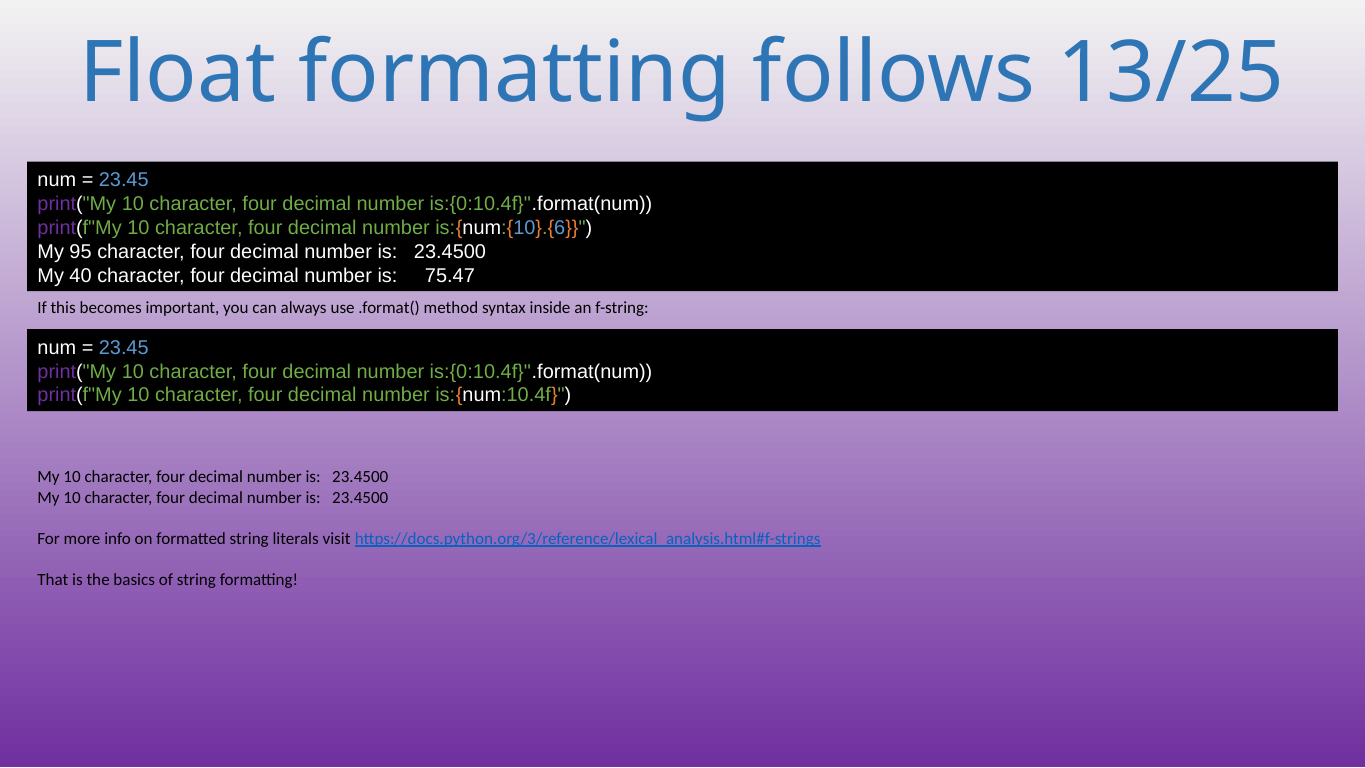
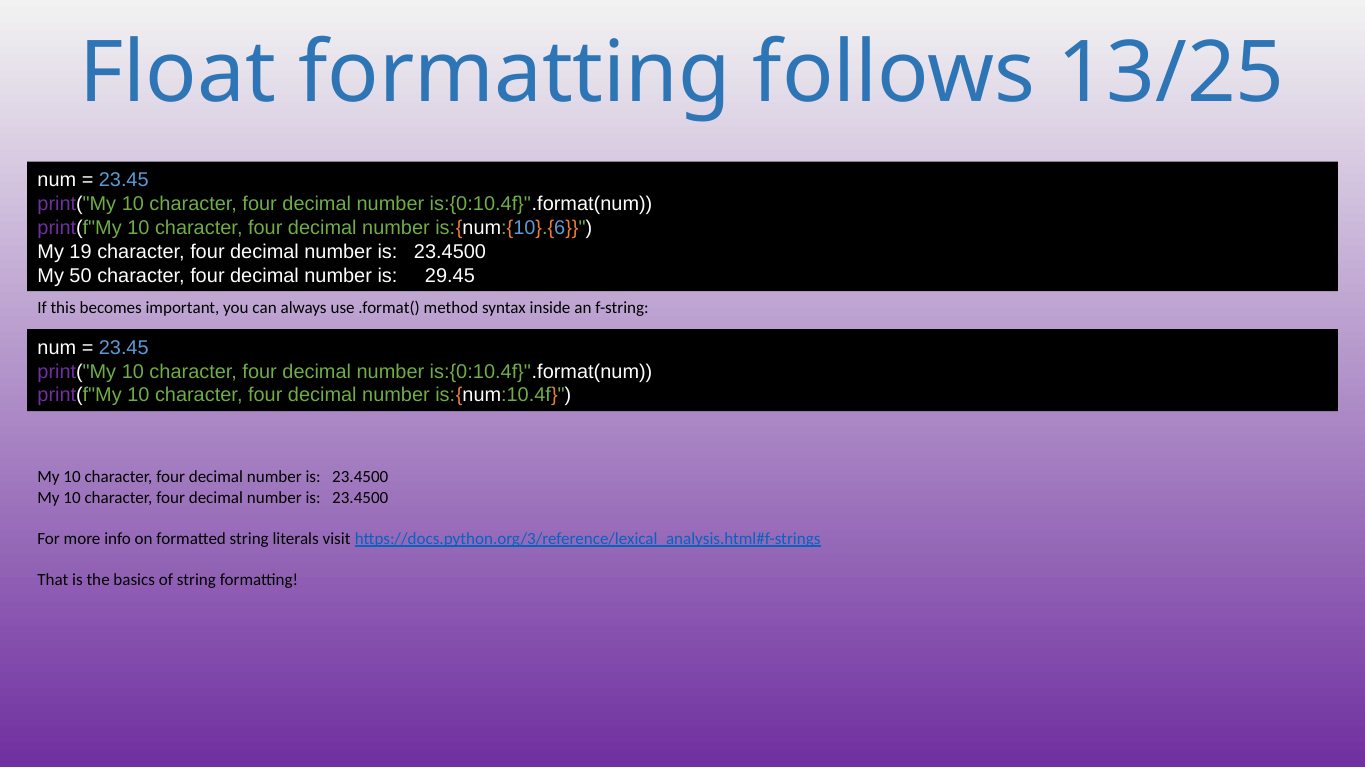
95: 95 -> 19
40: 40 -> 50
75.47: 75.47 -> 29.45
